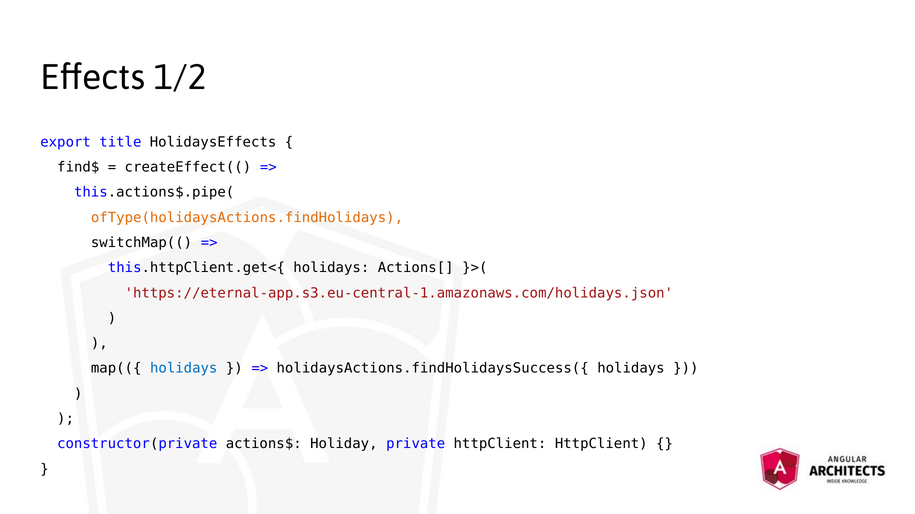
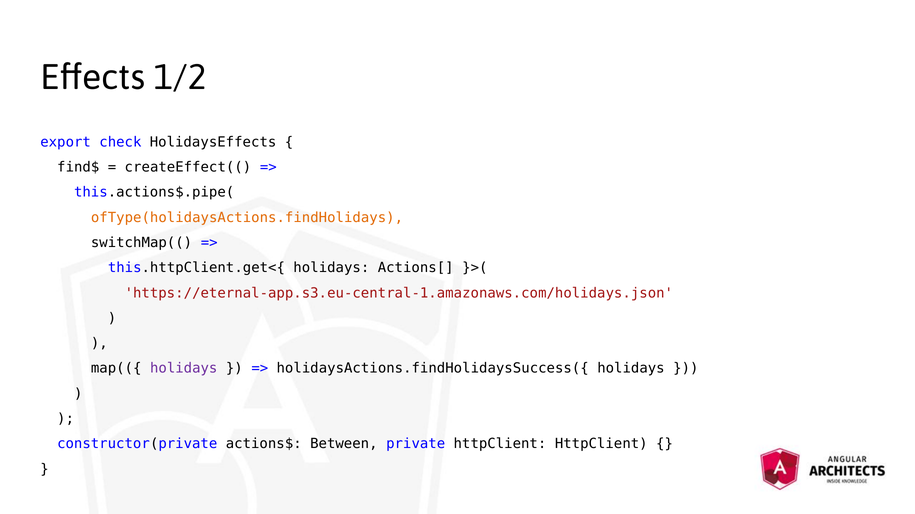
title: title -> check
holidays at (184, 369) colour: blue -> purple
Holiday: Holiday -> Between
